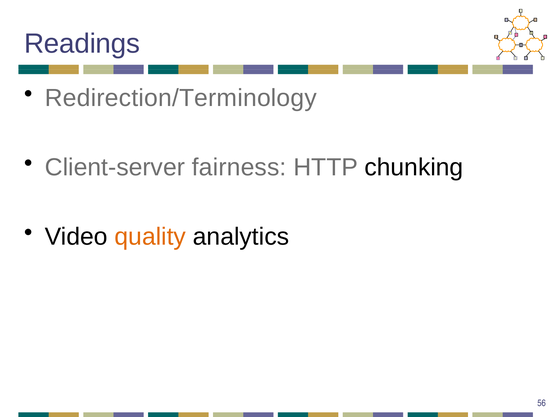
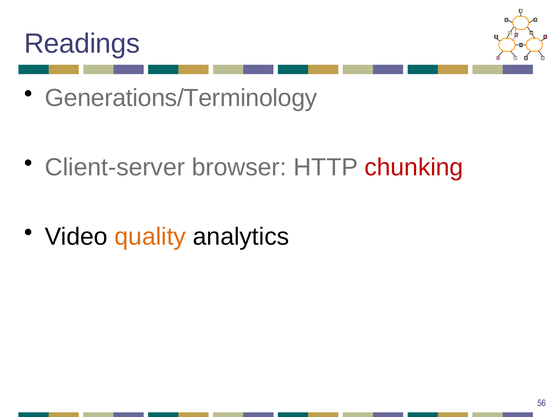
Redirection/Terminology: Redirection/Terminology -> Generations/Terminology
fairness: fairness -> browser
chunking colour: black -> red
